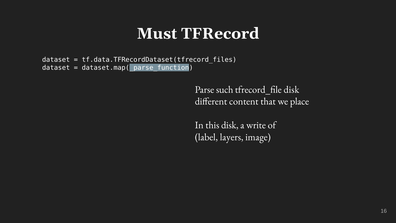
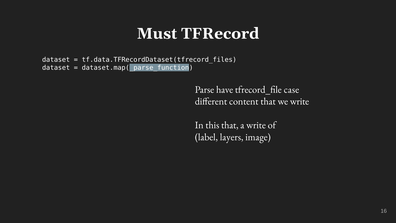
such: such -> have
tfrecord_file disk: disk -> case
we place: place -> write
this disk: disk -> that
